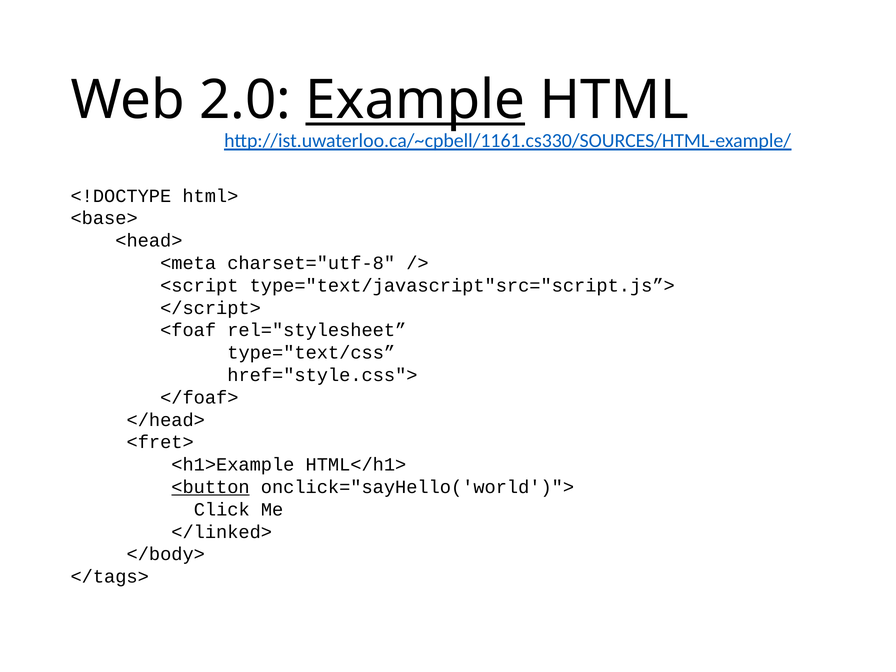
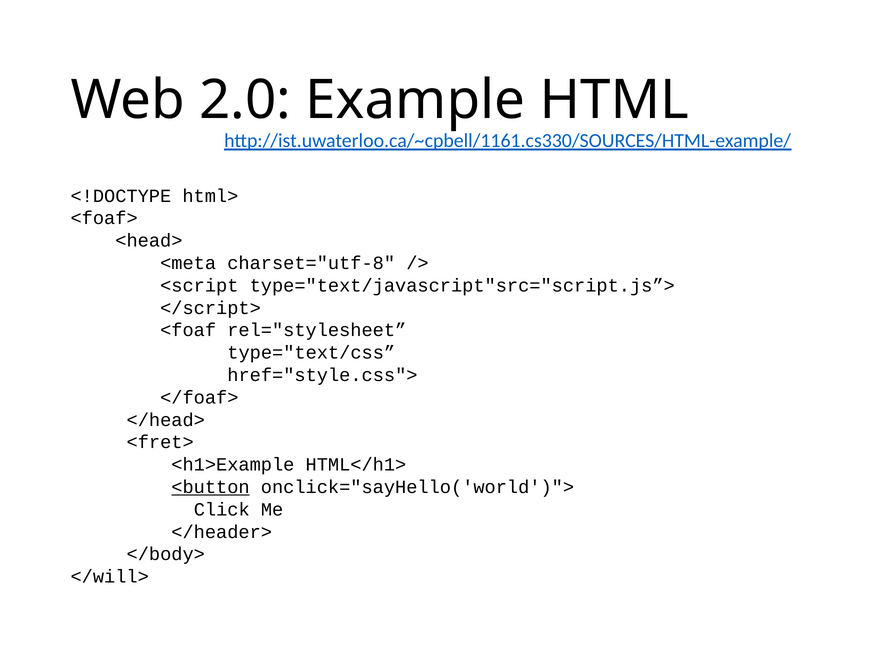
Example underline: present -> none
<base>: <base> -> <foaf>
</linked>: </linked> -> </header>
</tags>: </tags> -> </will>
